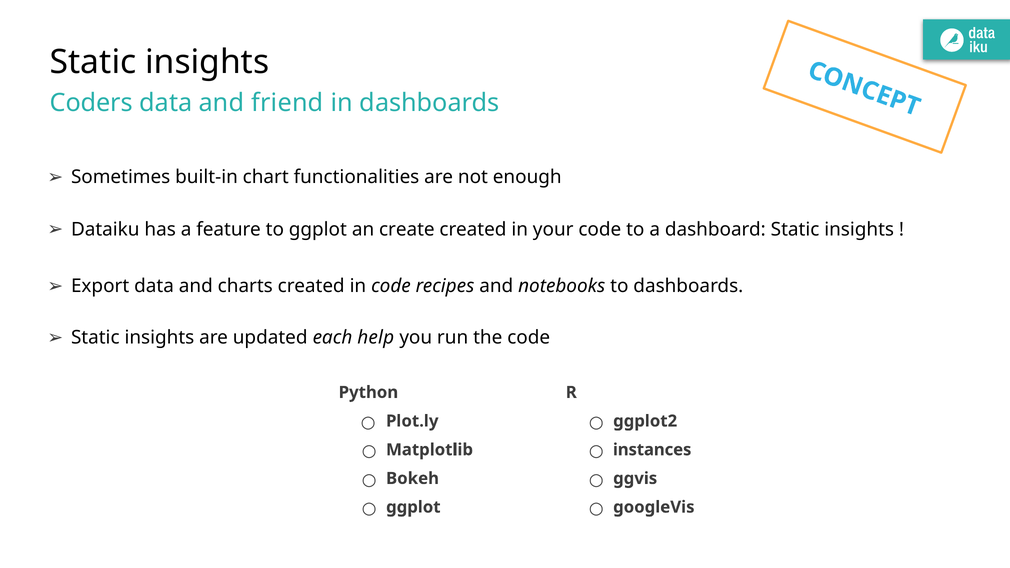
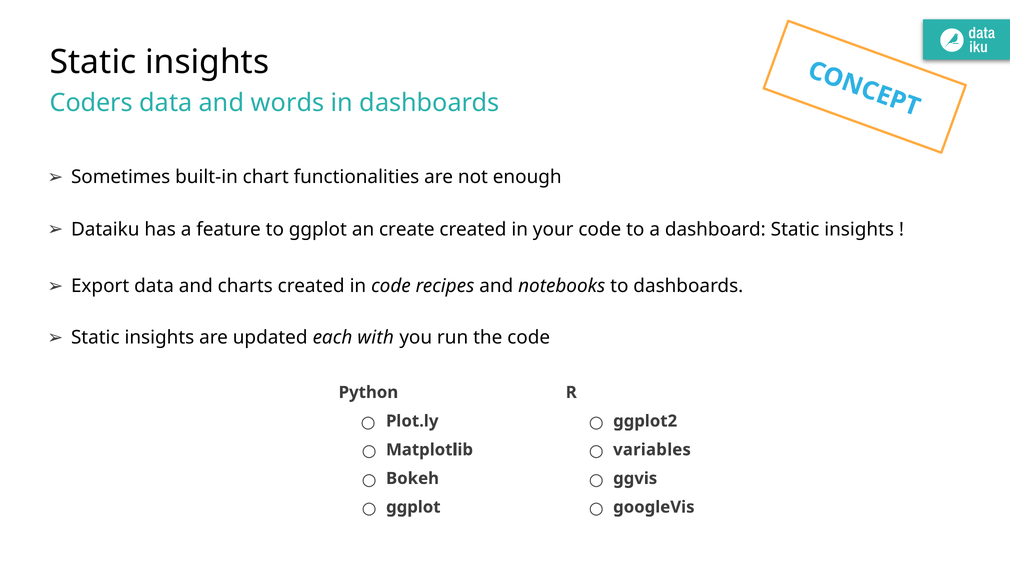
friend: friend -> words
help: help -> with
instances: instances -> variables
